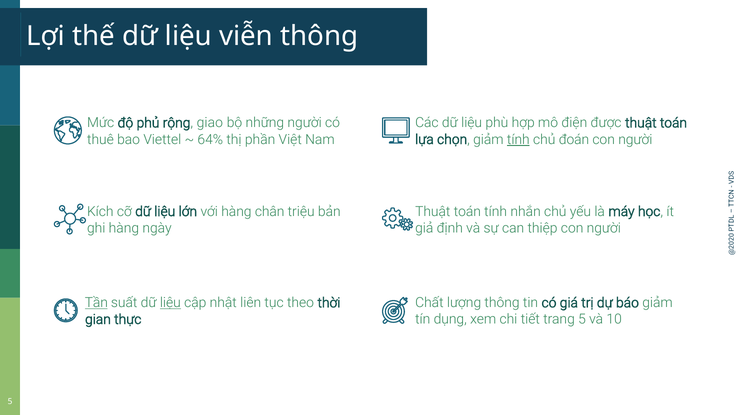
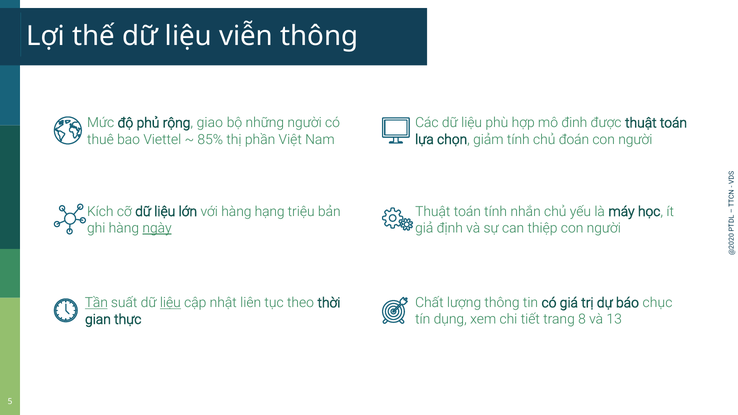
điện: điện -> đinh
64%: 64% -> 85%
tính at (518, 139) underline: present -> none
chân: chân -> hạng
ngày underline: none -> present
báo giảm: giảm -> chục
trang 5: 5 -> 8
10: 10 -> 13
